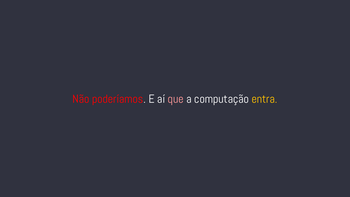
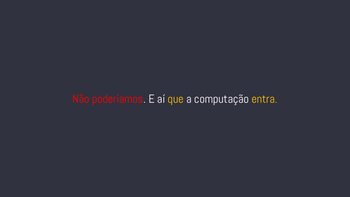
que colour: pink -> yellow
